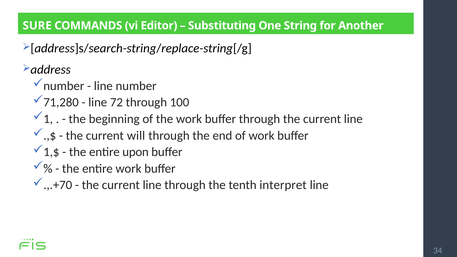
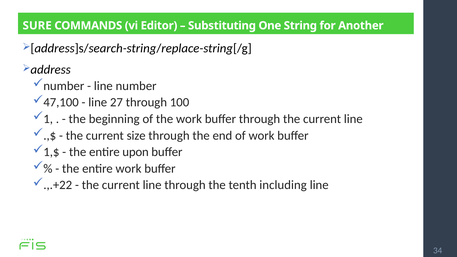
71,280: 71,280 -> 47,100
72: 72 -> 27
will: will -> size
.,.+70: .,.+70 -> .,.+22
interpret: interpret -> including
